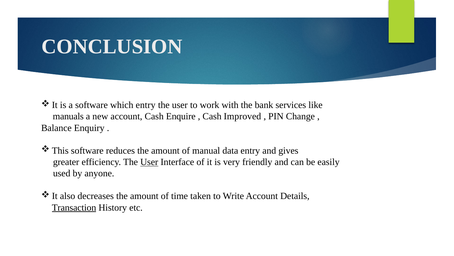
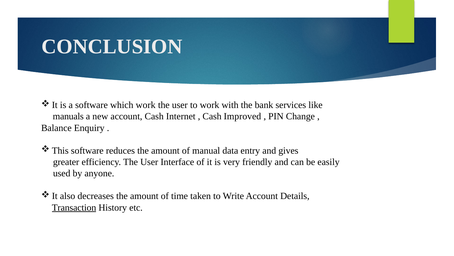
which entry: entry -> work
Enquire: Enquire -> Internet
User at (149, 162) underline: present -> none
